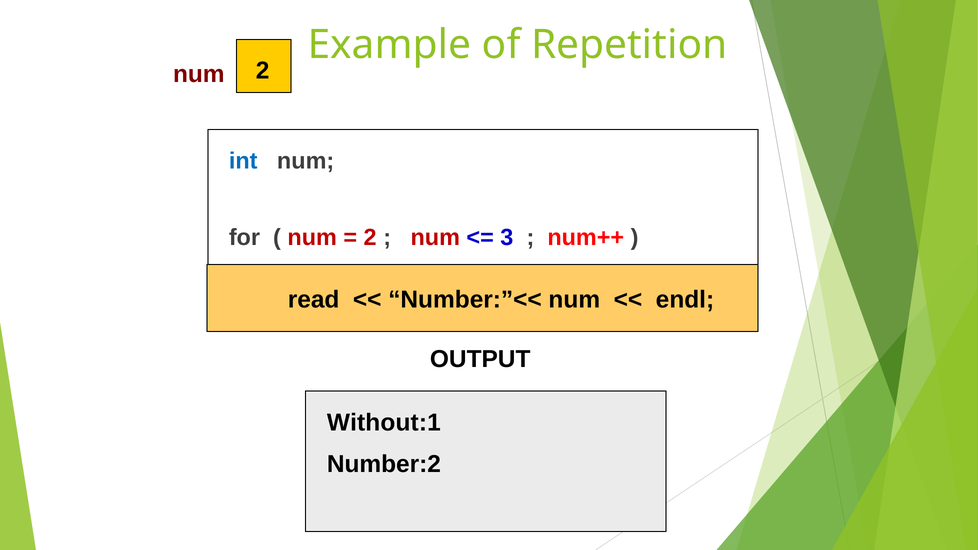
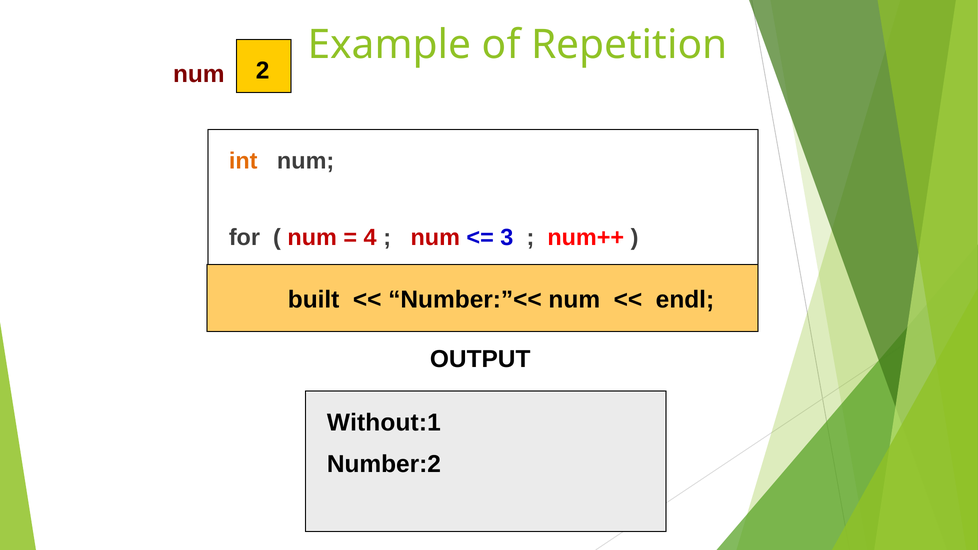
int colour: blue -> orange
2 at (370, 238): 2 -> 4
read: read -> built
